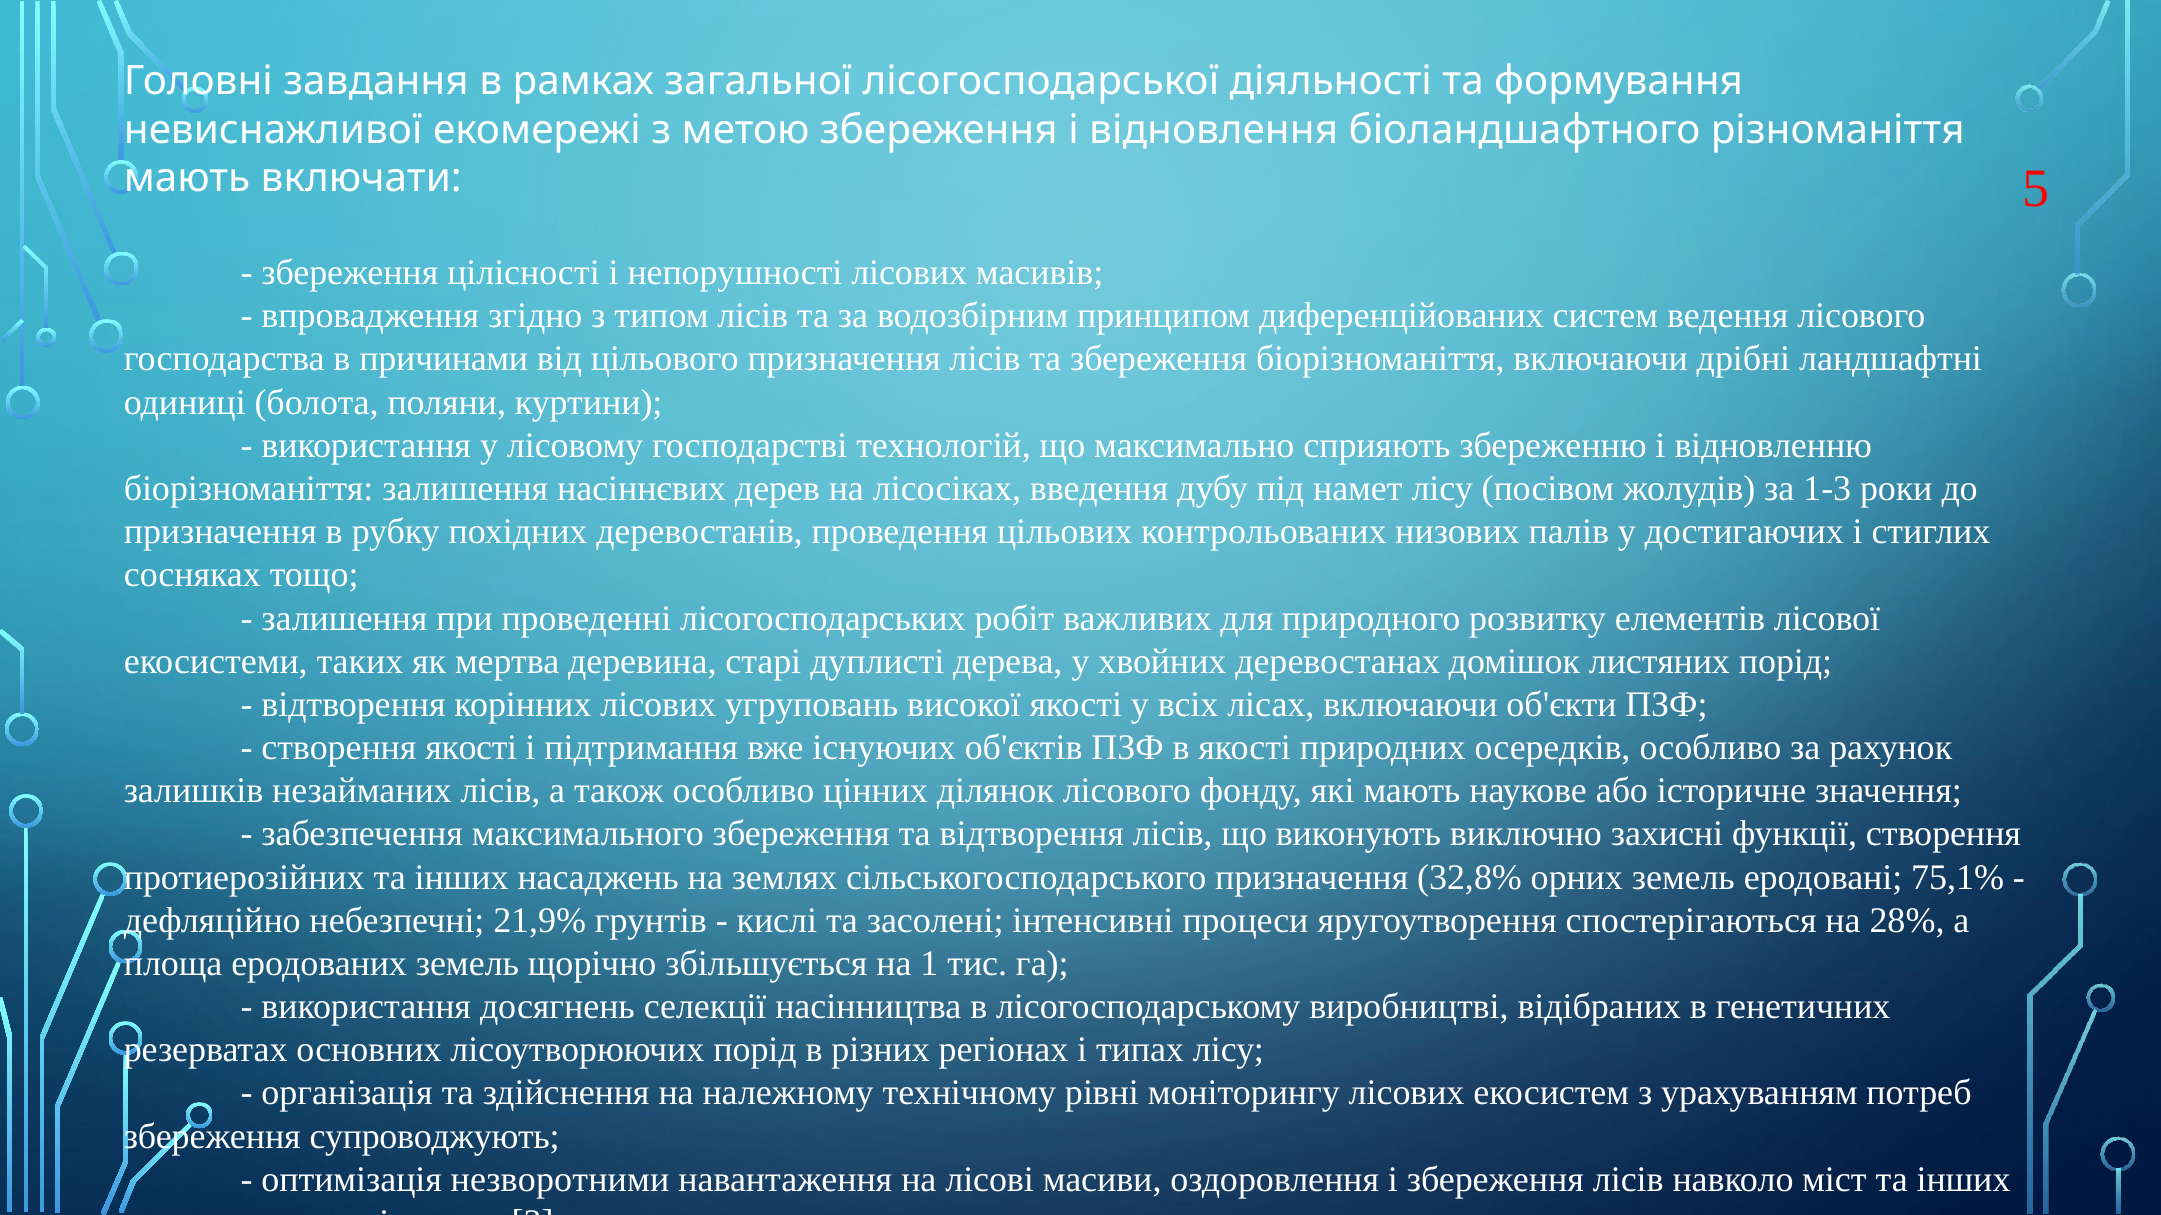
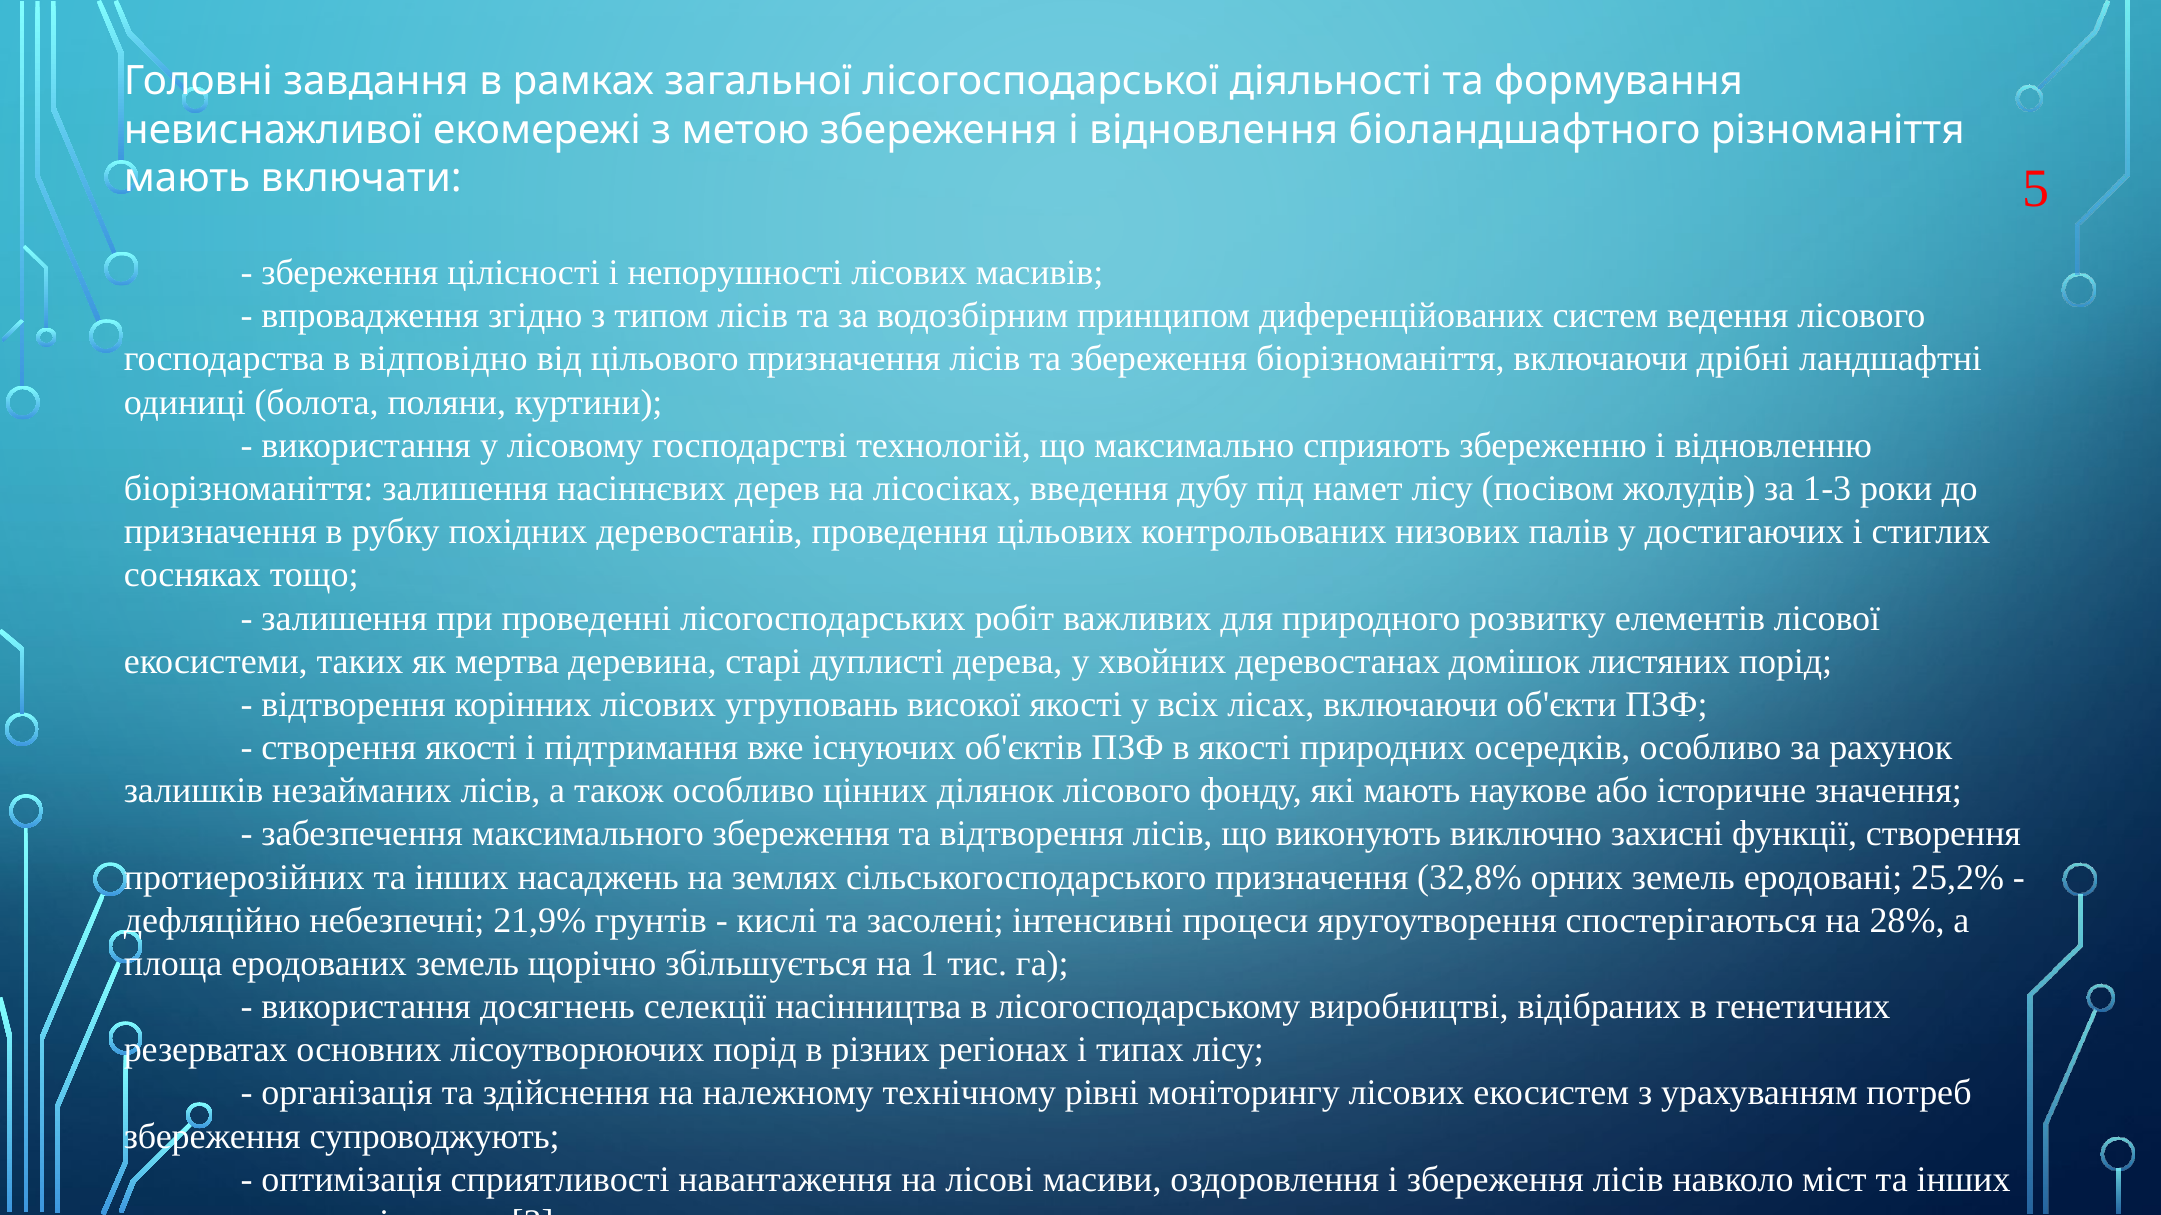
причинами: причинами -> відповідно
75,1%: 75,1% -> 25,2%
незворотними: незворотними -> сприятливості
